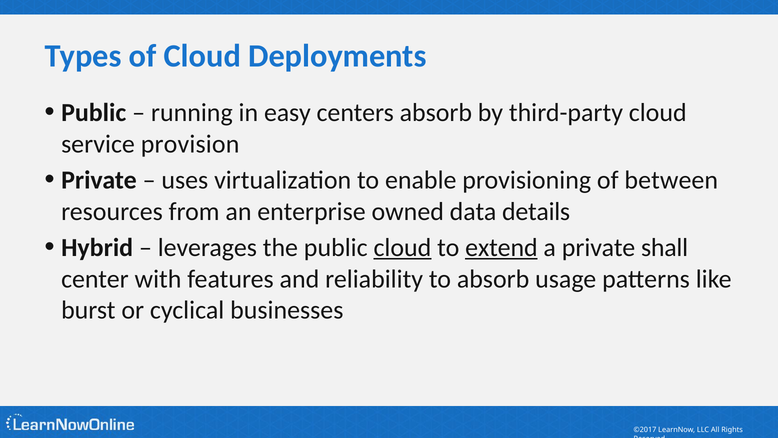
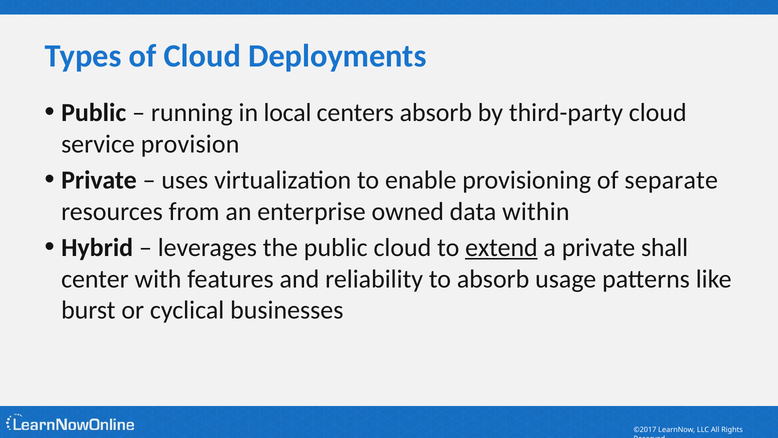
easy: easy -> local
between: between -> separate
details: details -> within
cloud at (402, 248) underline: present -> none
